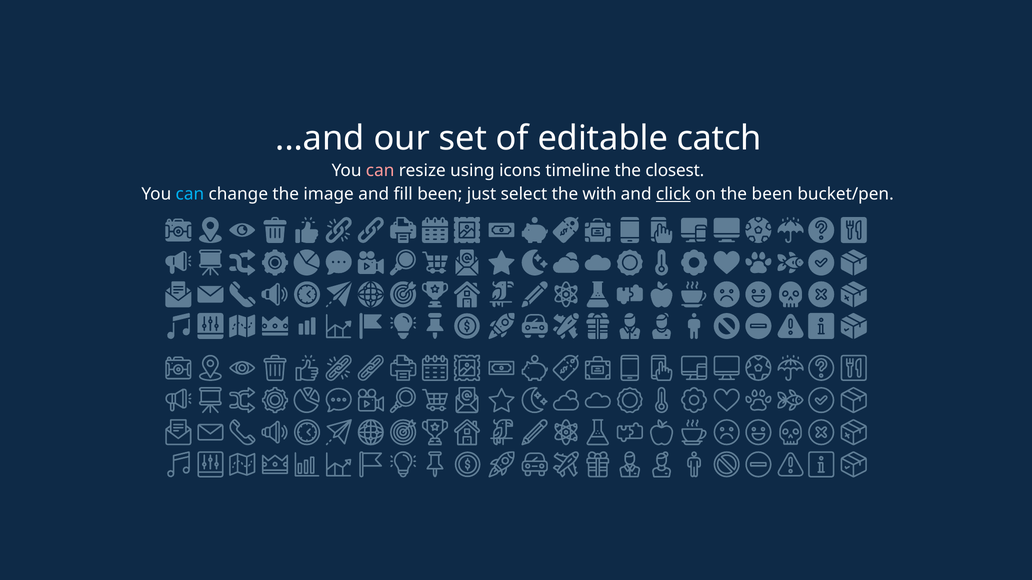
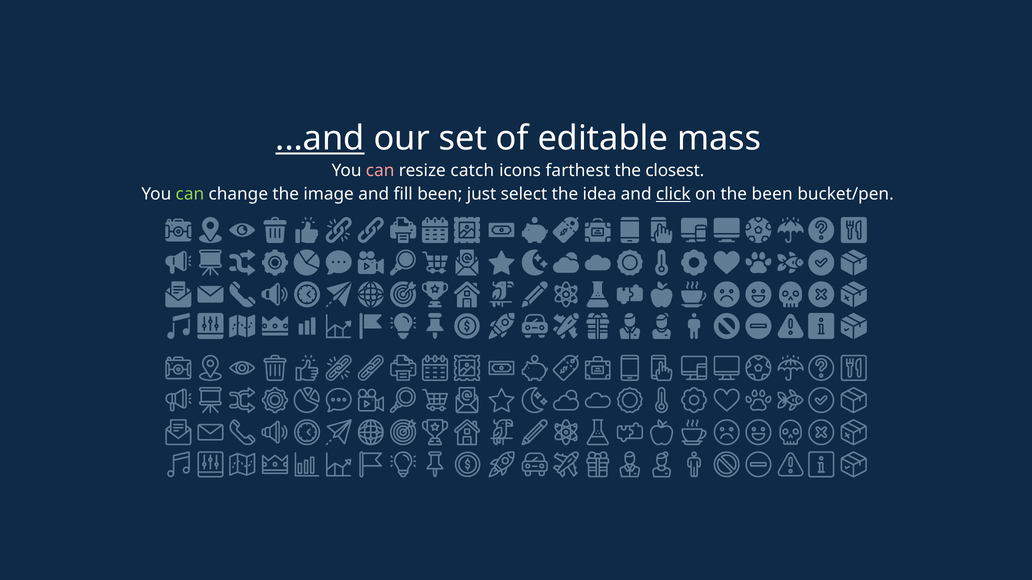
...and underline: none -> present
catch: catch -> mass
using: using -> catch
timeline: timeline -> farthest
can at (190, 194) colour: light blue -> light green
with: with -> idea
